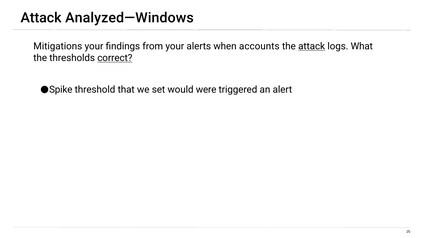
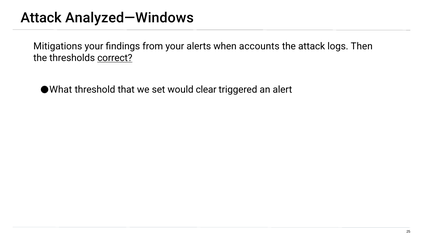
attack at (312, 46) underline: present -> none
What: What -> Then
Spike: Spike -> What
were: were -> clear
